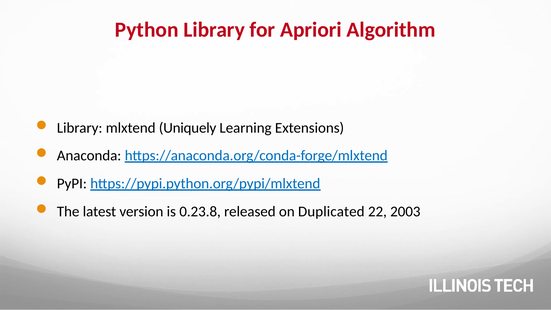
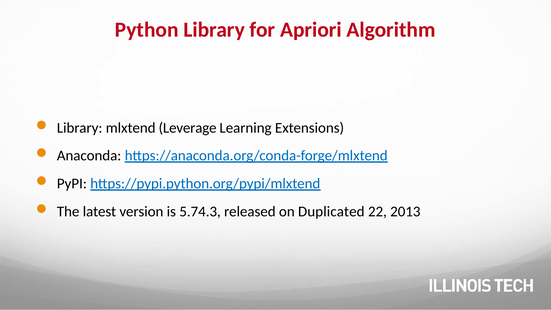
Uniquely: Uniquely -> Leverage
0.23.8: 0.23.8 -> 5.74.3
2003: 2003 -> 2013
